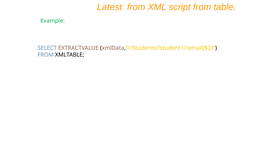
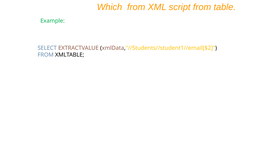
Latest: Latest -> Which
